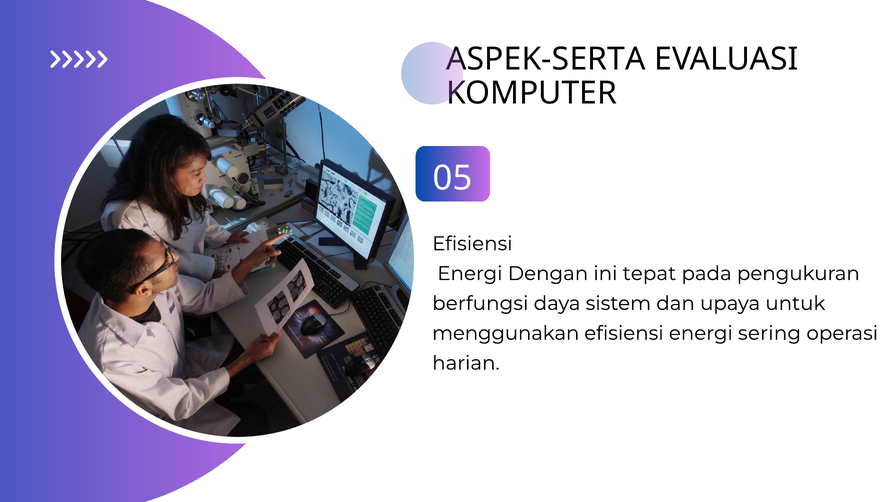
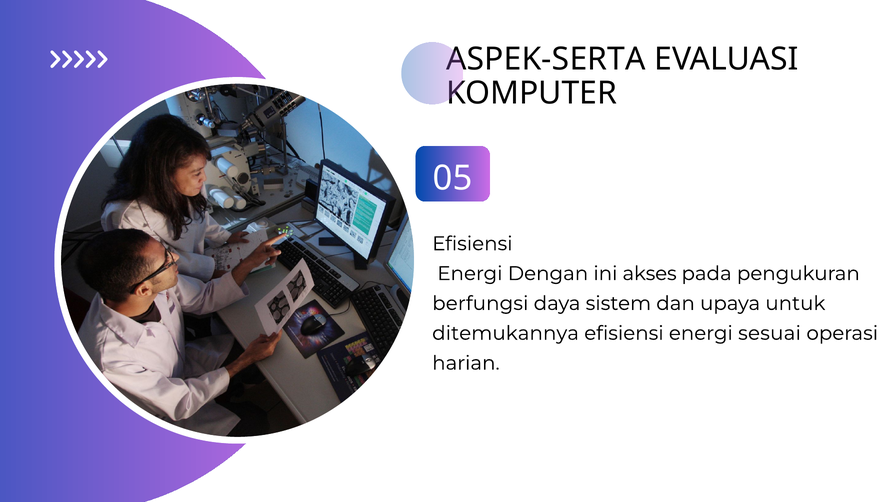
tepat: tepat -> akses
menggunakan: menggunakan -> ditemukannya
sering: sering -> sesuai
